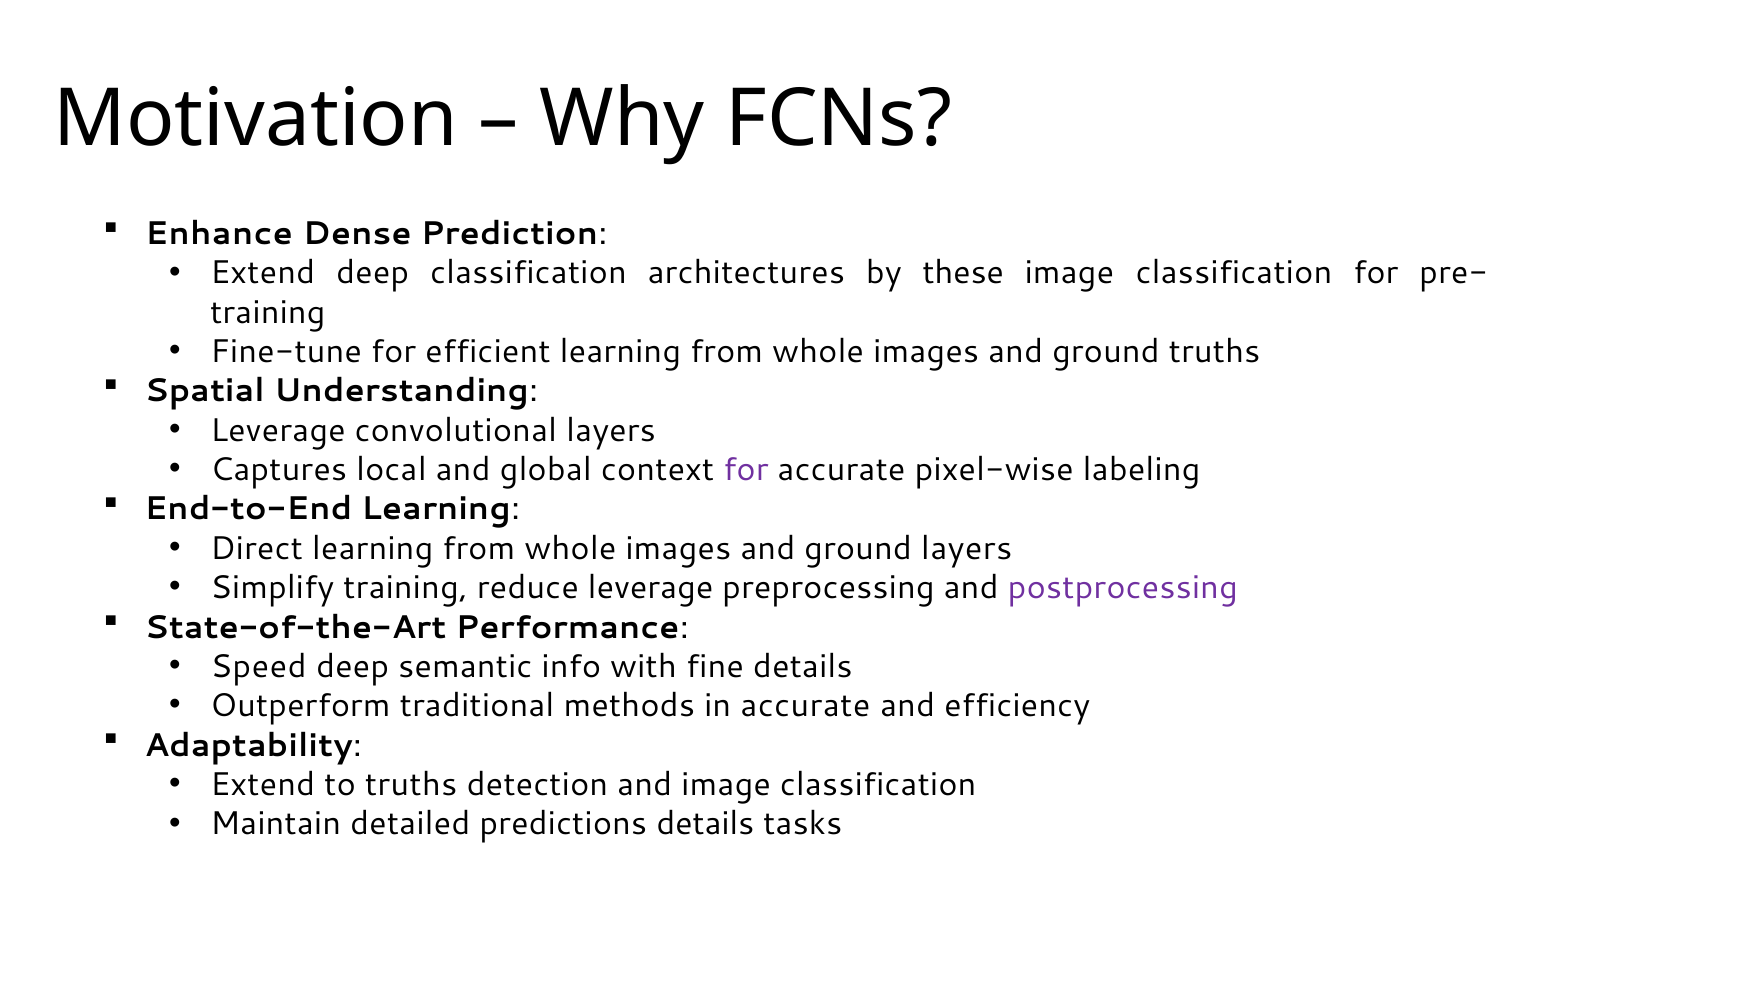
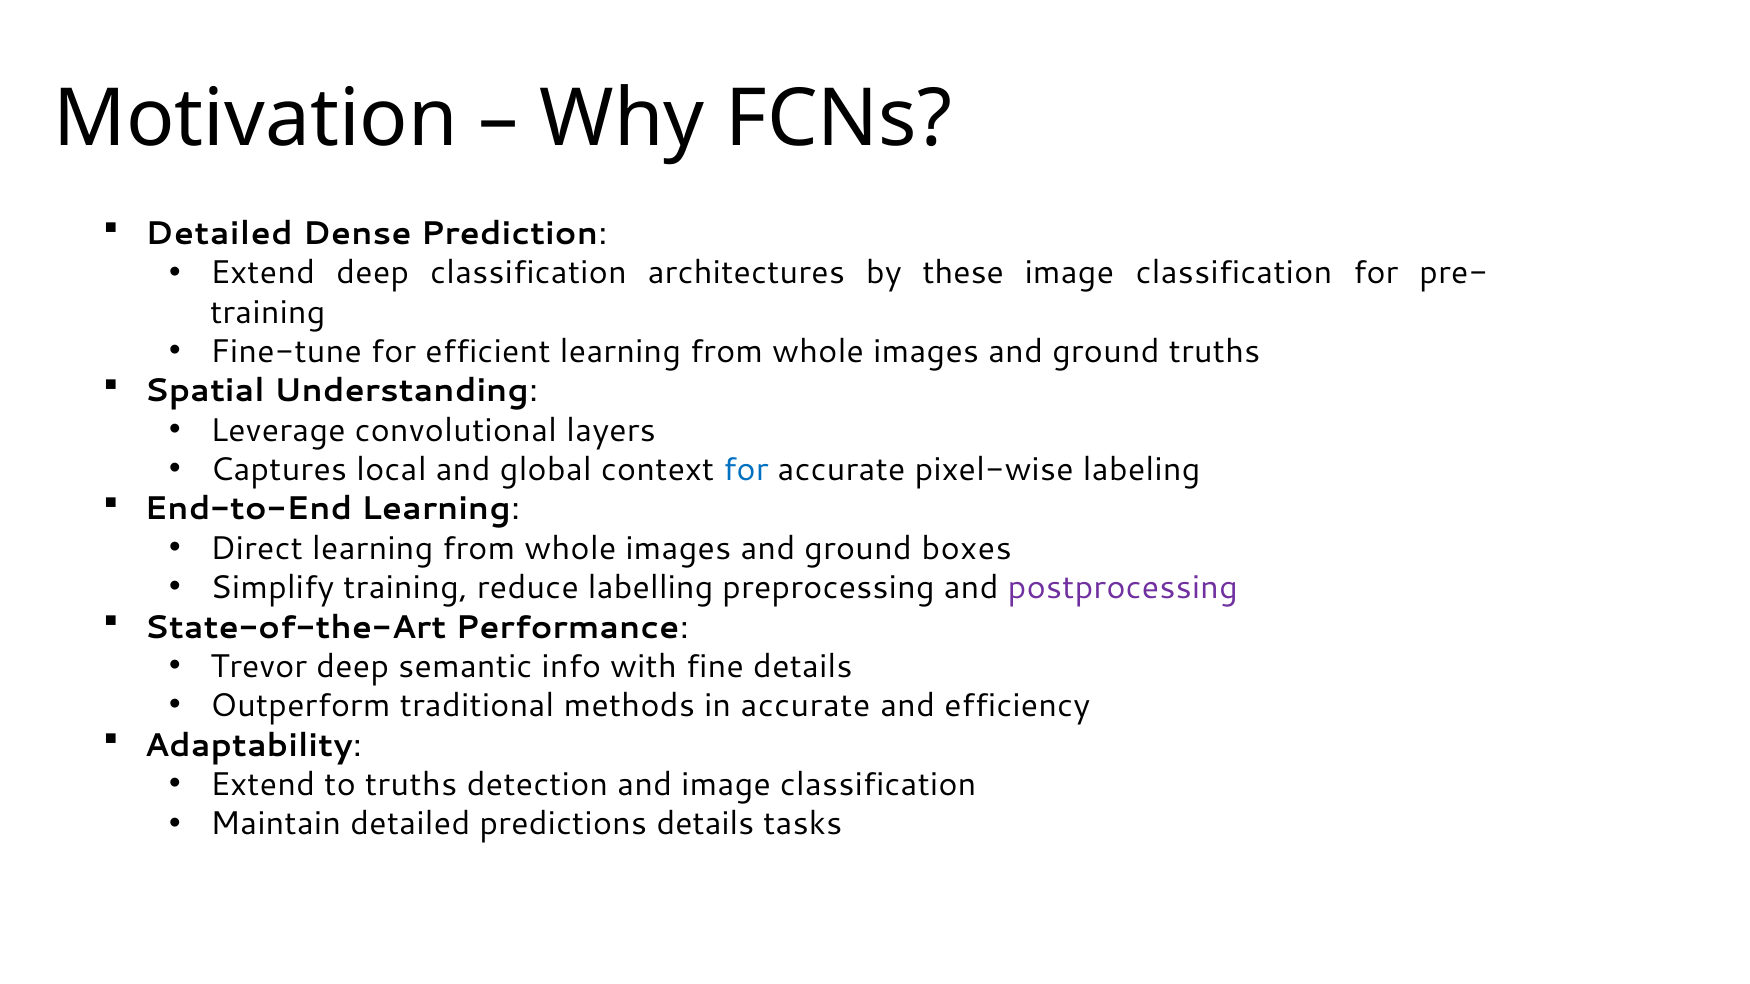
Enhance at (219, 234): Enhance -> Detailed
for at (746, 470) colour: purple -> blue
ground layers: layers -> boxes
reduce leverage: leverage -> labelling
Speed: Speed -> Trevor
